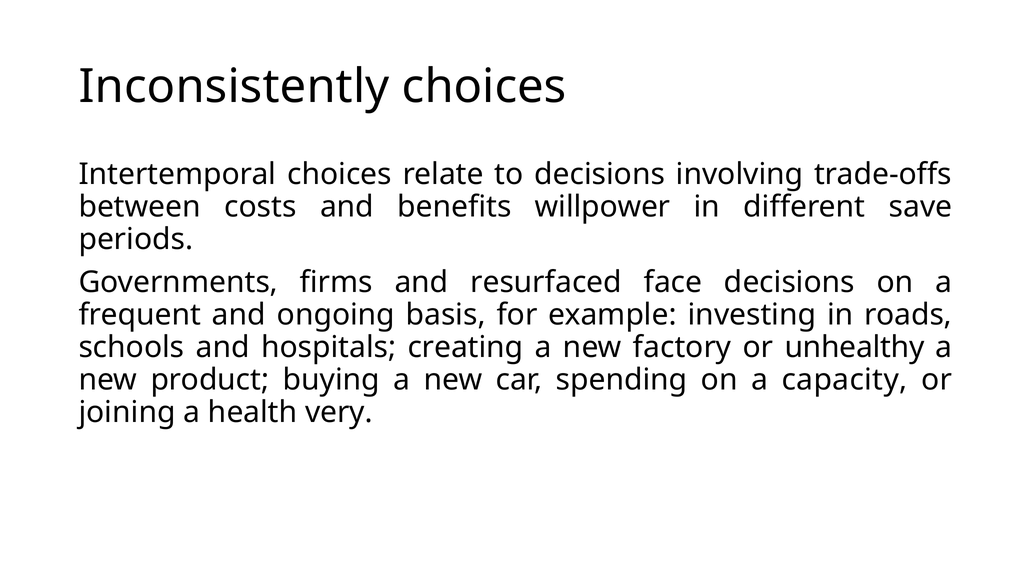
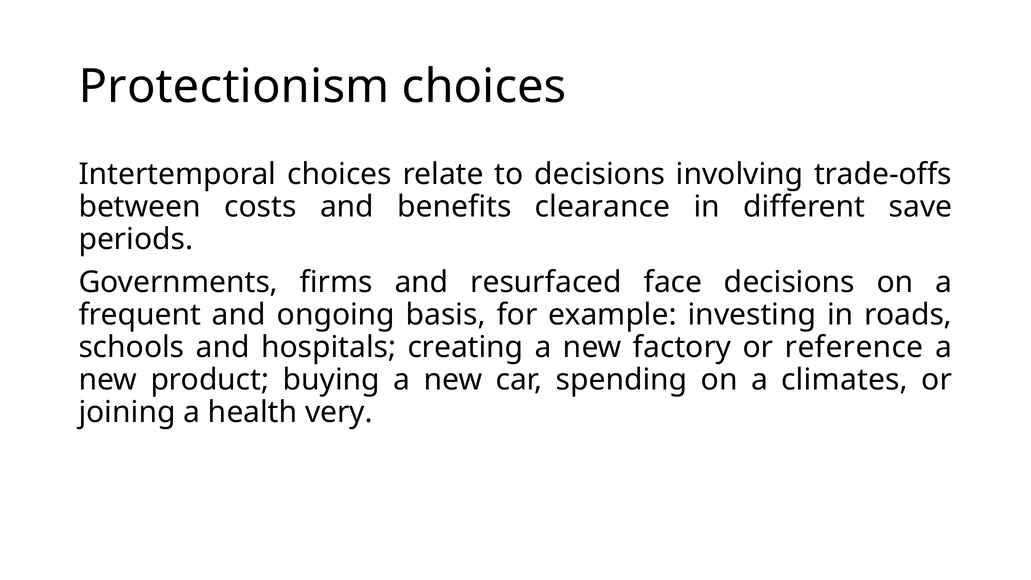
Inconsistently: Inconsistently -> Protectionism
willpower: willpower -> clearance
unhealthy: unhealthy -> reference
capacity: capacity -> climates
